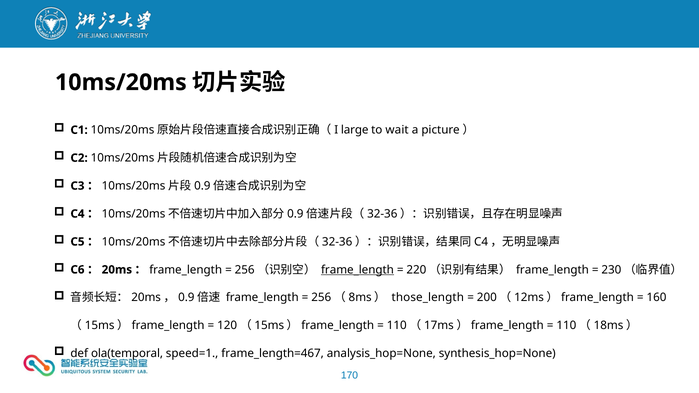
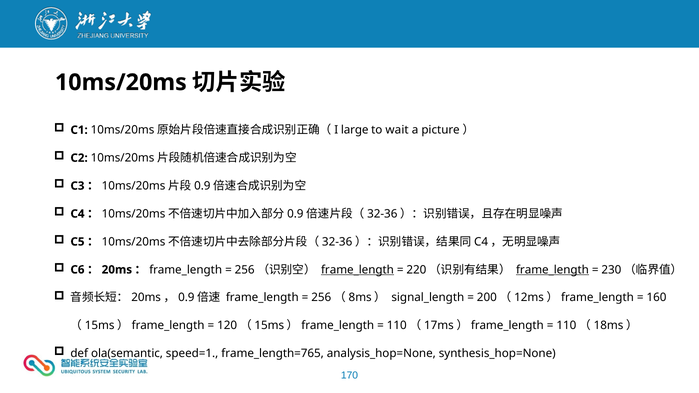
frame_length at (552, 270) underline: none -> present
those_length: those_length -> signal_length
ola(temporal: ola(temporal -> ola(semantic
frame_length=467: frame_length=467 -> frame_length=765
